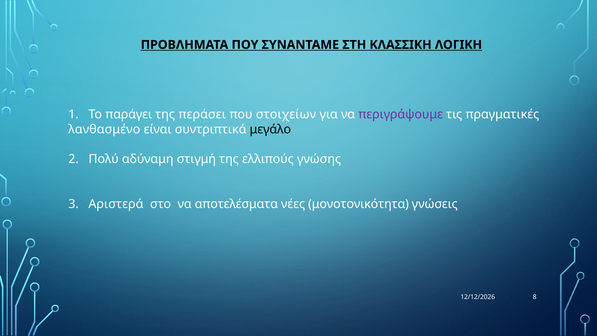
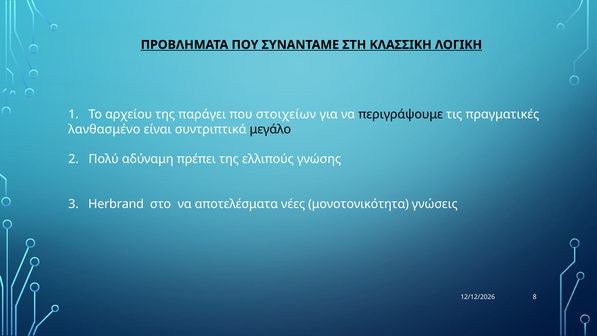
παράγει: παράγει -> αρχείου
περάσει: περάσει -> παράγει
περιγράψουμε colour: purple -> black
στιγμή: στιγμή -> πρέπει
Αριστερά: Αριστερά -> Herbrand
